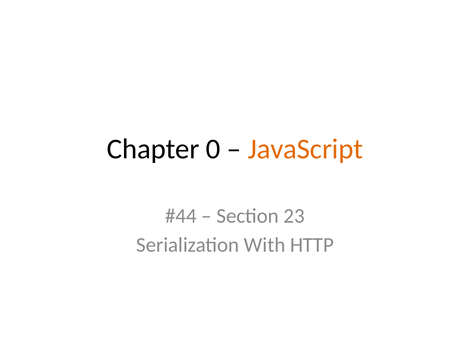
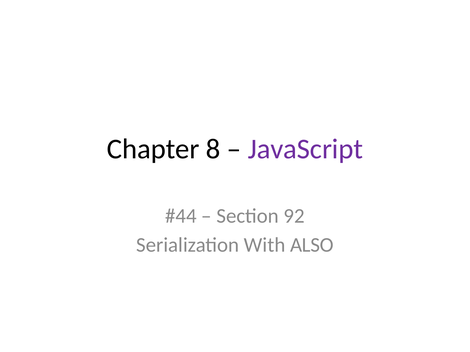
0: 0 -> 8
JavaScript colour: orange -> purple
23: 23 -> 92
HTTP: HTTP -> ALSO
